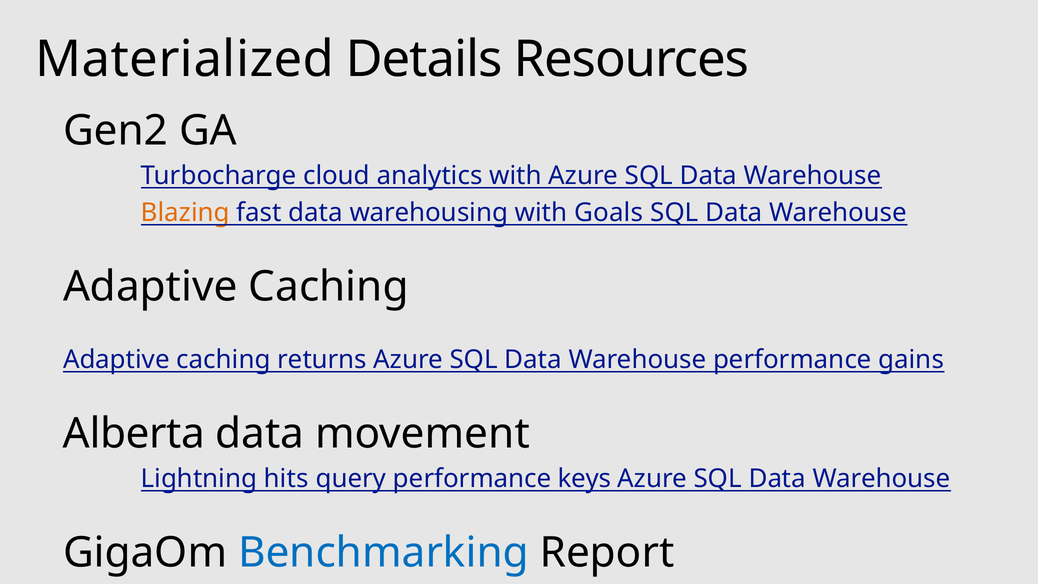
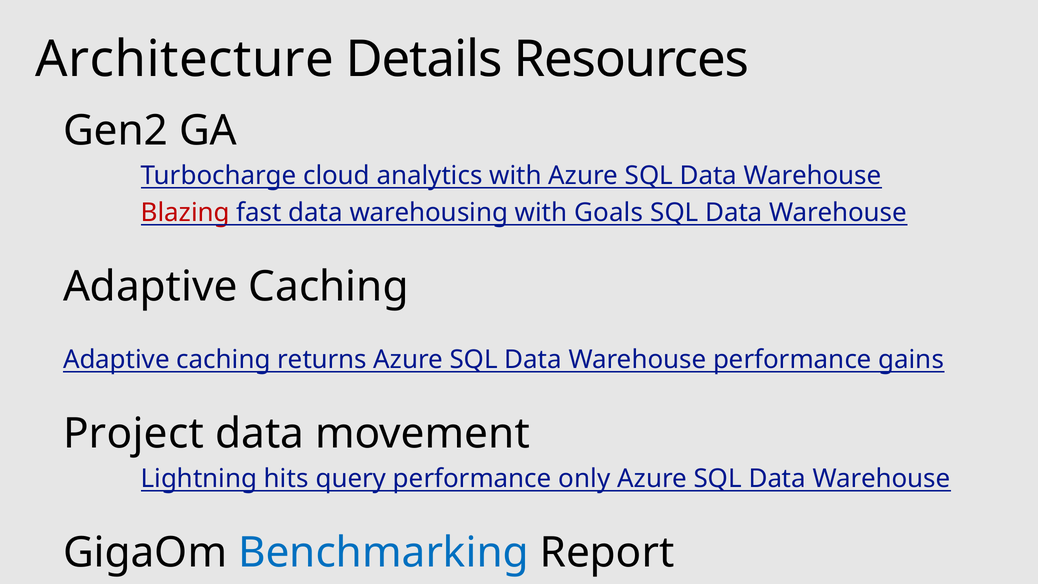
Materialized: Materialized -> Architecture
Blazing colour: orange -> red
Alberta: Alberta -> Project
keys: keys -> only
